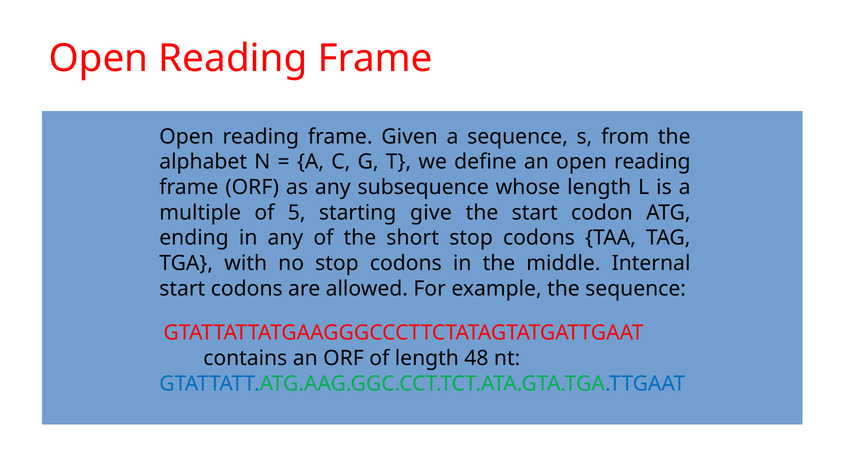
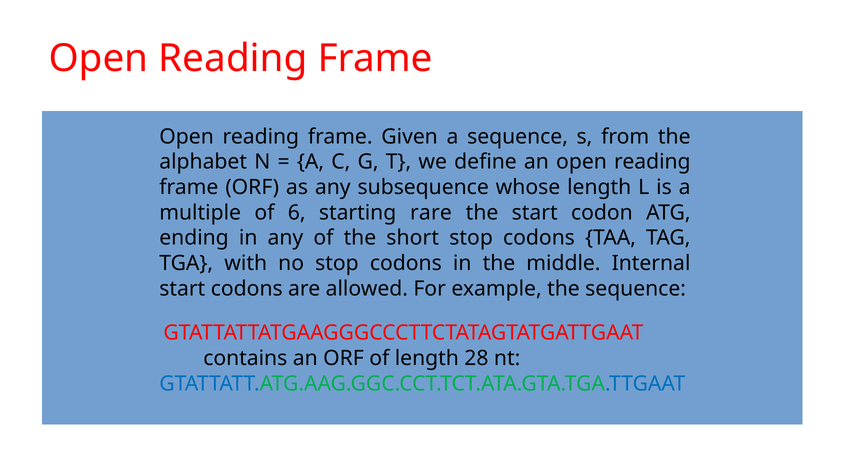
5: 5 -> 6
give: give -> rare
48: 48 -> 28
